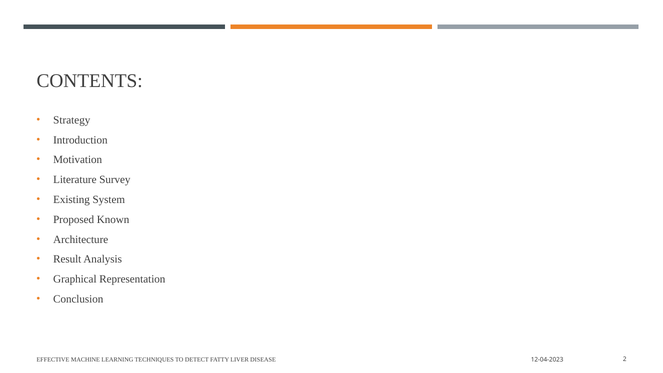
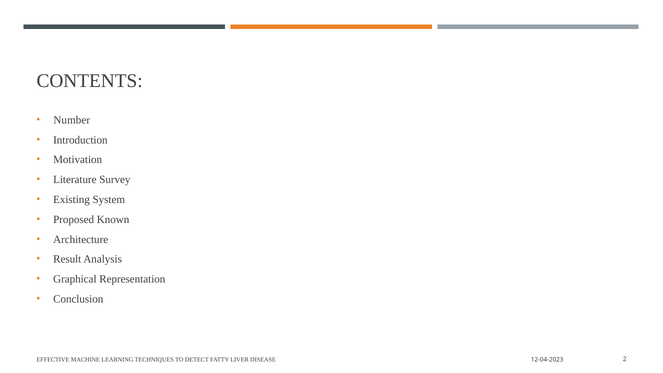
Strategy: Strategy -> Number
